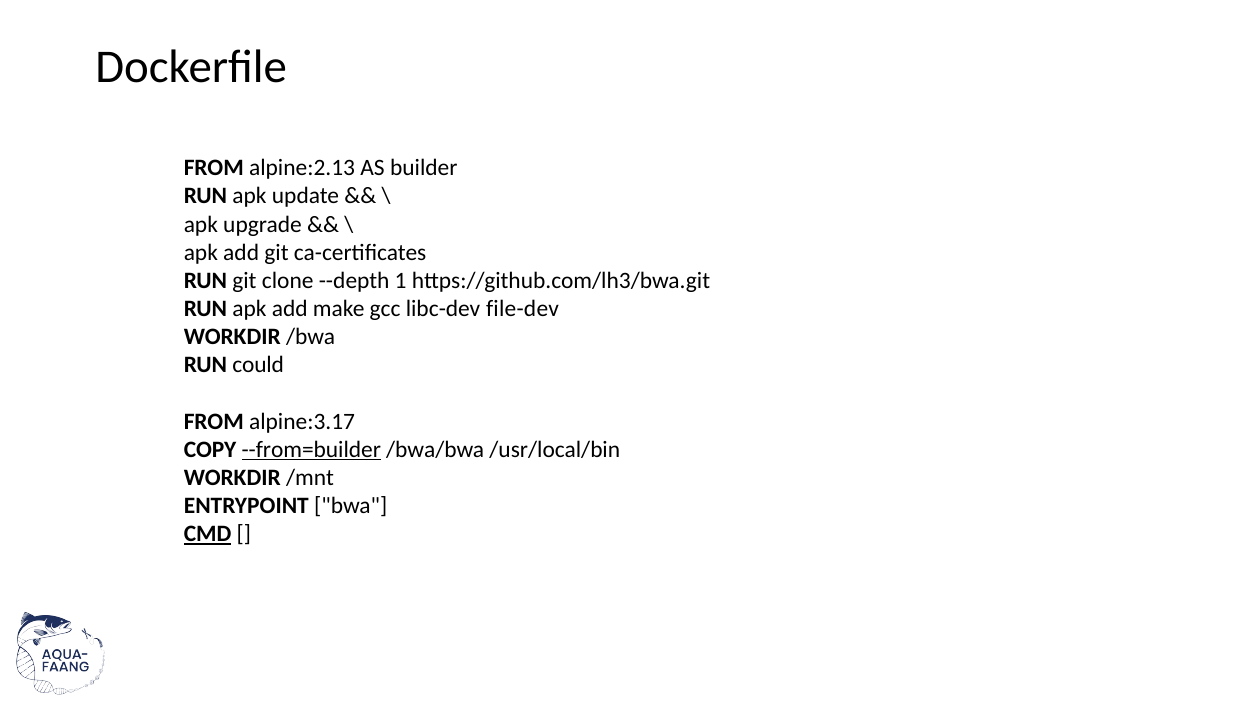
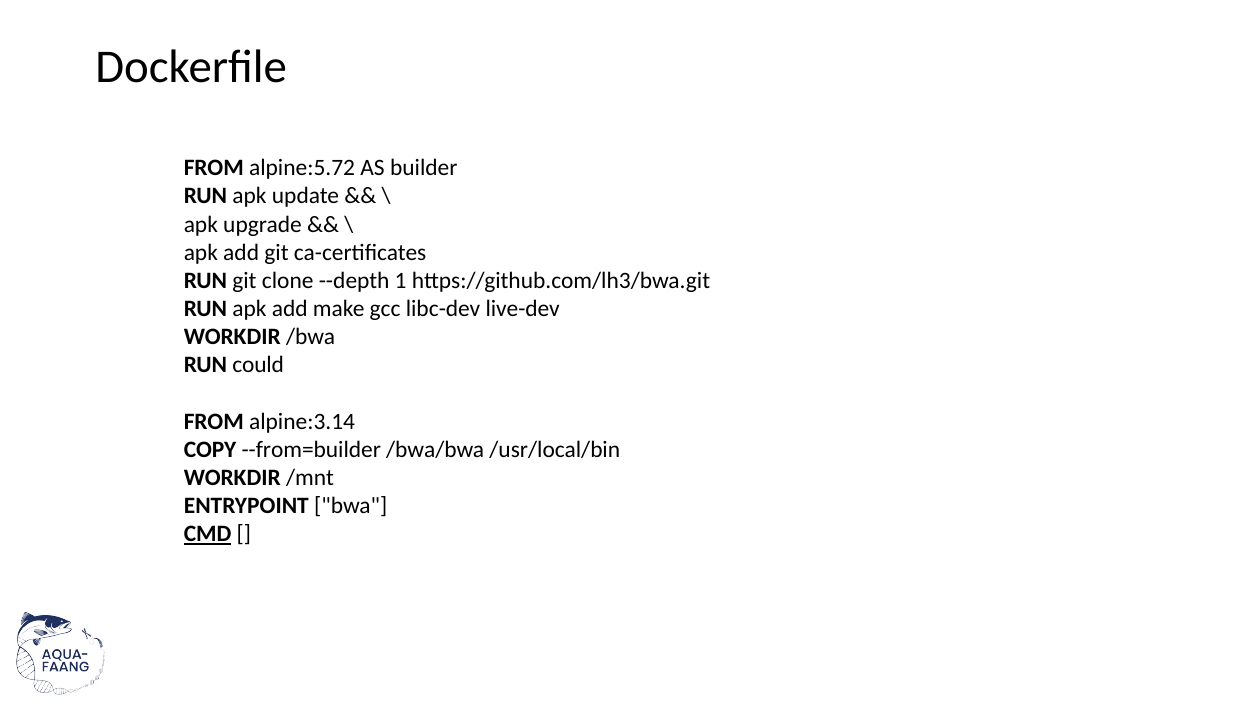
alpine:2.13: alpine:2.13 -> alpine:5.72
file-dev: file-dev -> live-dev
alpine:3.17: alpine:3.17 -> alpine:3.14
--from=builder underline: present -> none
